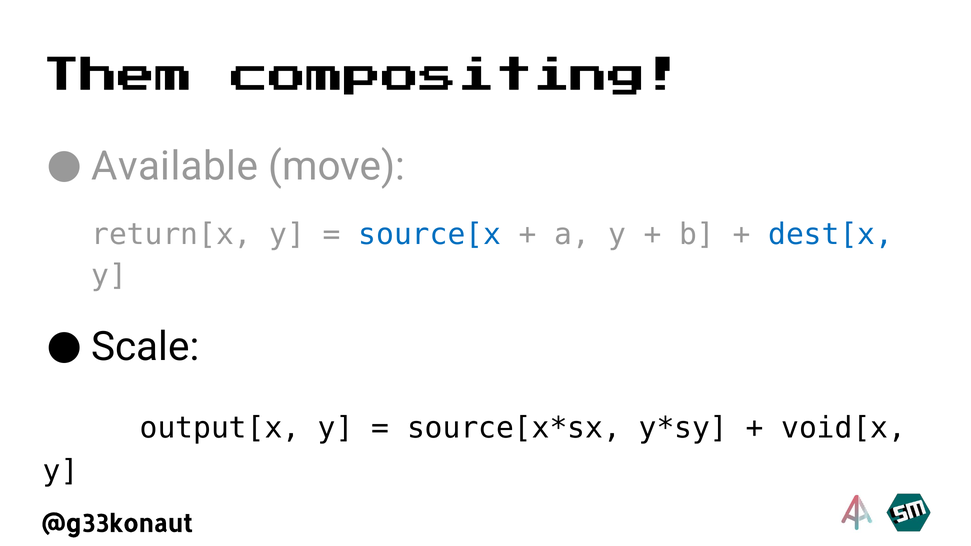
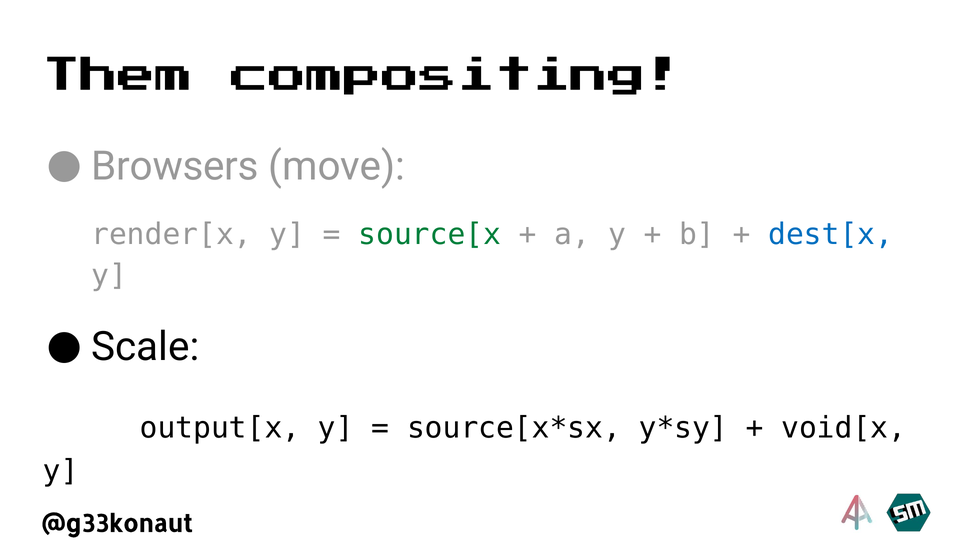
Available: Available -> Browsers
return[x: return[x -> render[x
source[x colour: blue -> green
